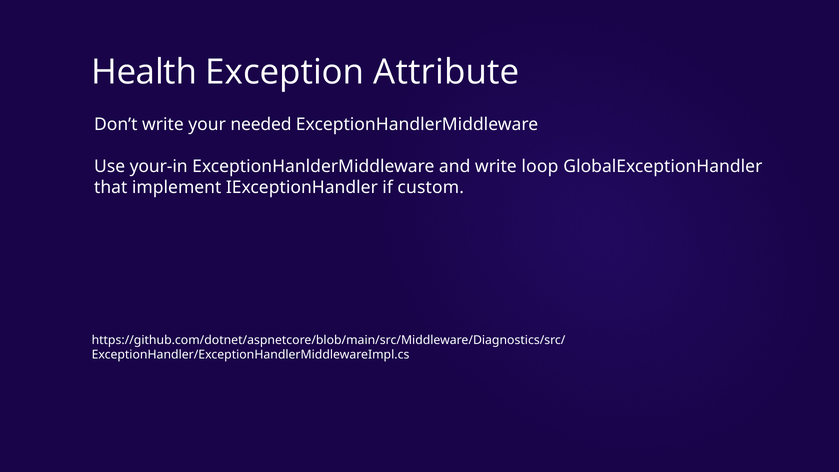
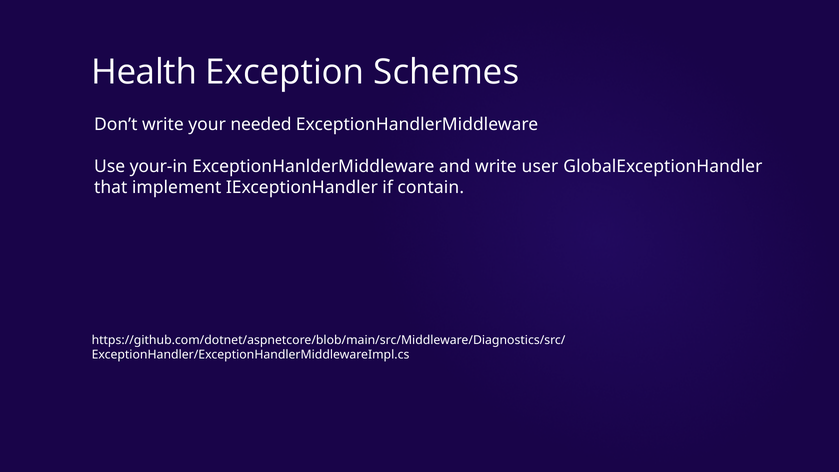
Attribute: Attribute -> Schemes
loop: loop -> user
custom: custom -> contain
